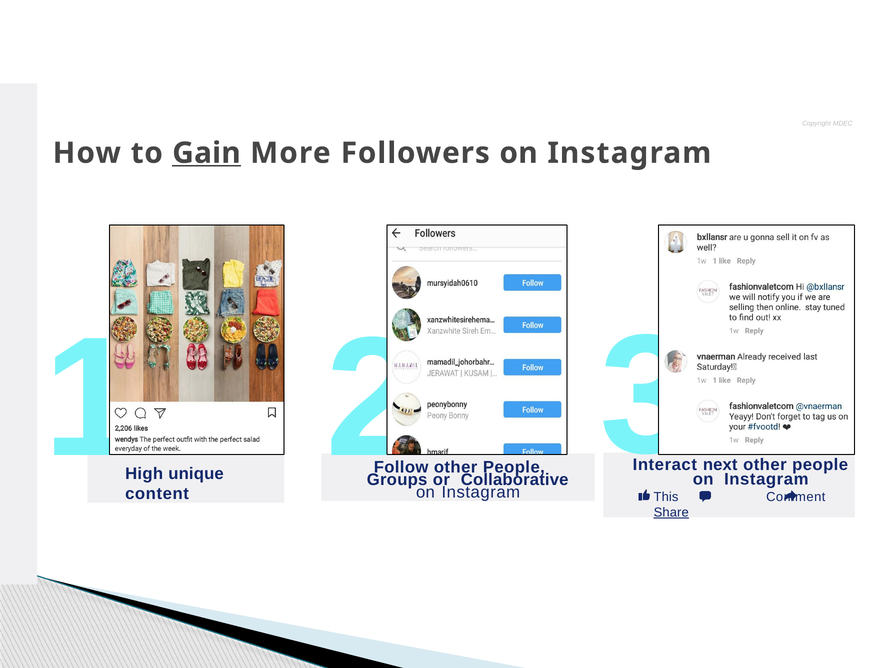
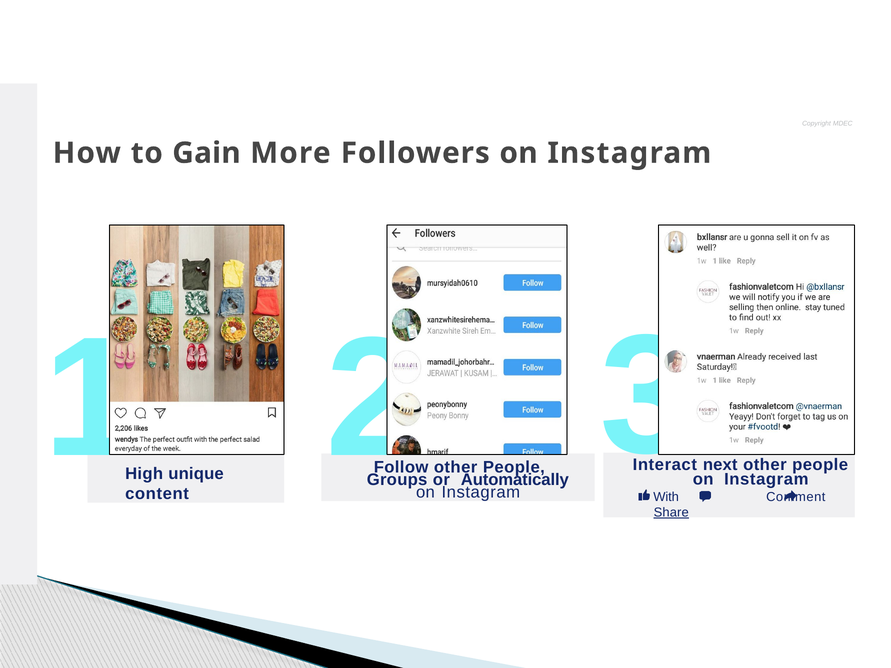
Gain underline: present -> none
Collaborative: Collaborative -> Automatically
This: This -> With
